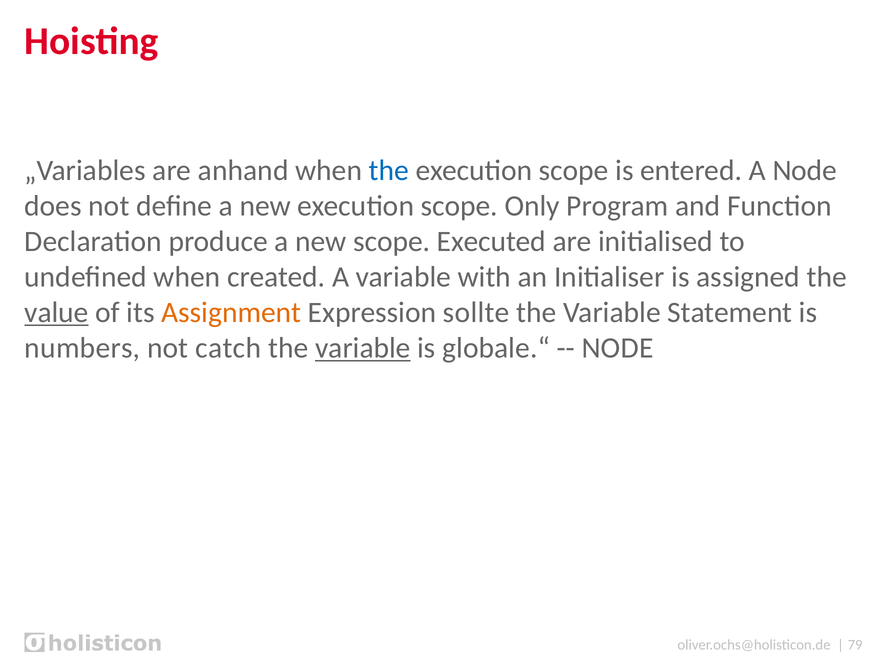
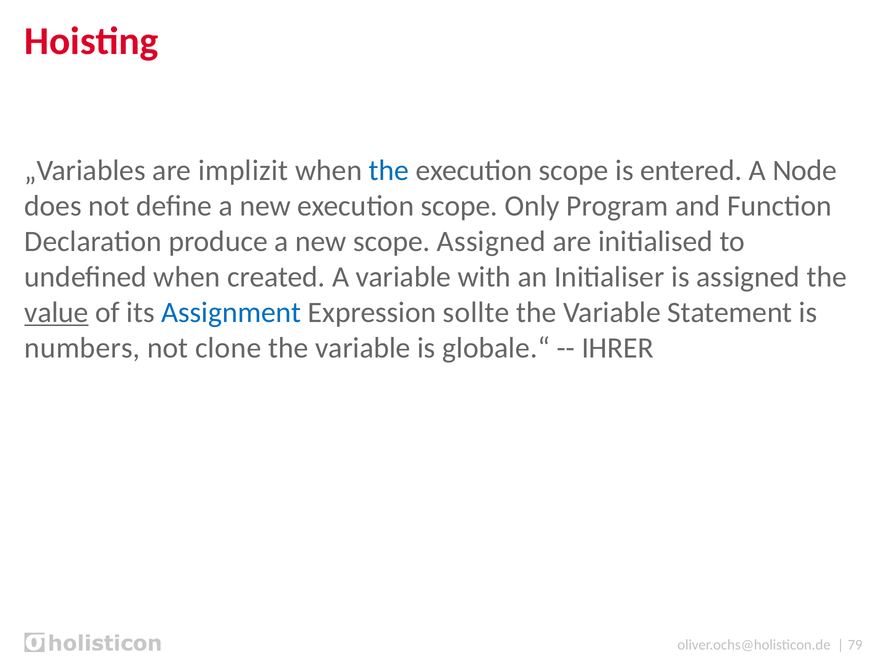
anhand: anhand -> implizit
scope Executed: Executed -> Assigned
Assignment colour: orange -> blue
catch: catch -> clone
variable at (363, 348) underline: present -> none
NODE at (618, 348): NODE -> IHRER
